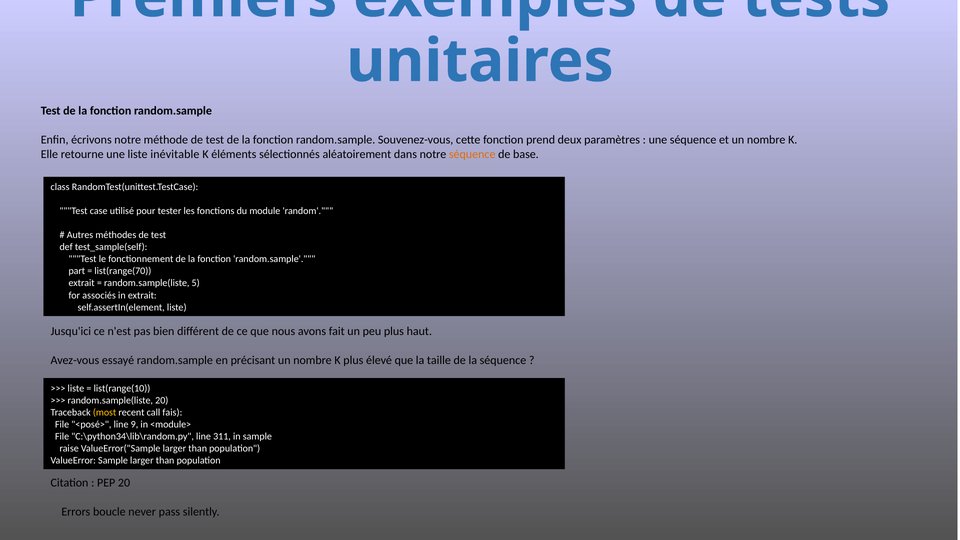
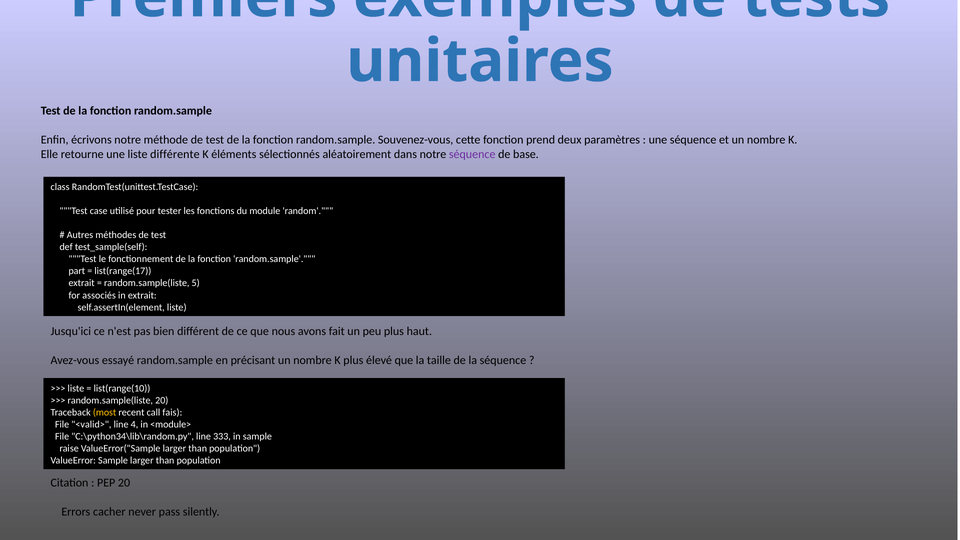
inévitable: inévitable -> différente
séquence at (472, 154) colour: orange -> purple
list(range(70: list(range(70 -> list(range(17
<posé>: <posé> -> <valid>
9: 9 -> 4
311: 311 -> 333
boucle: boucle -> cacher
